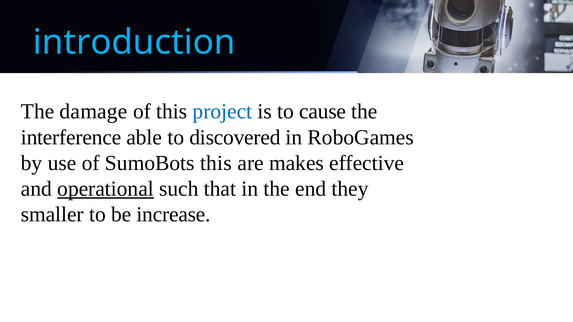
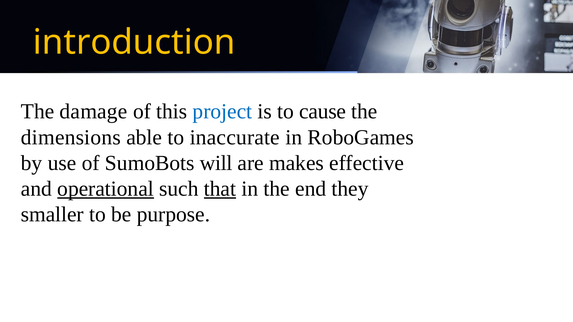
introduction colour: light blue -> yellow
interference: interference -> dimensions
discovered: discovered -> inaccurate
SumoBots this: this -> will
that underline: none -> present
increase: increase -> purpose
